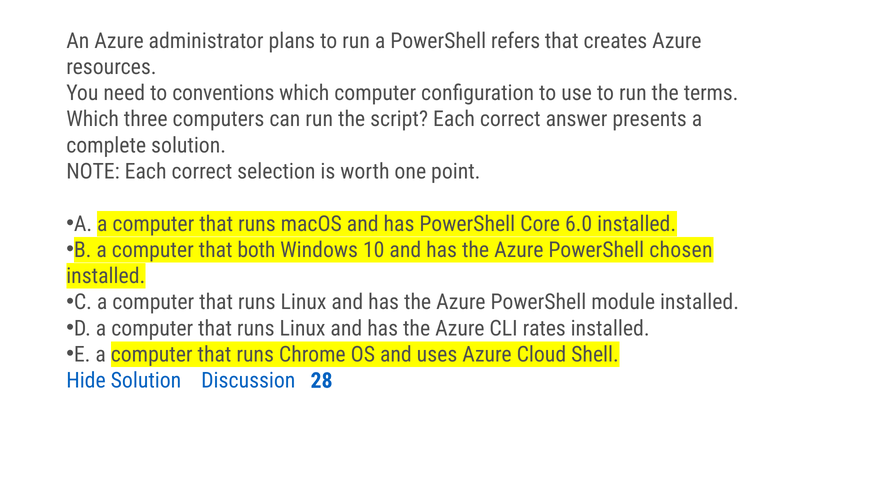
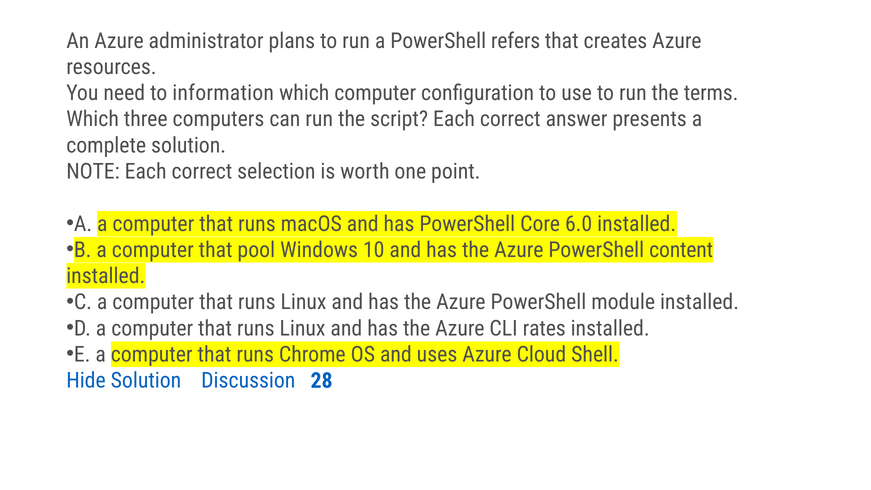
conventions: conventions -> information
both: both -> pool
chosen: chosen -> content
